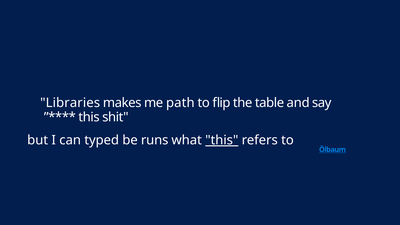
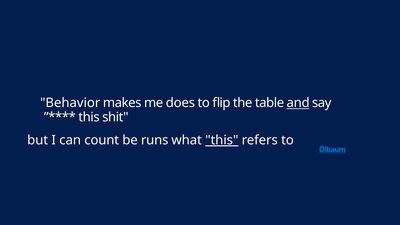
Libraries: Libraries -> Behavior
path: path -> does
and underline: none -> present
typed: typed -> count
